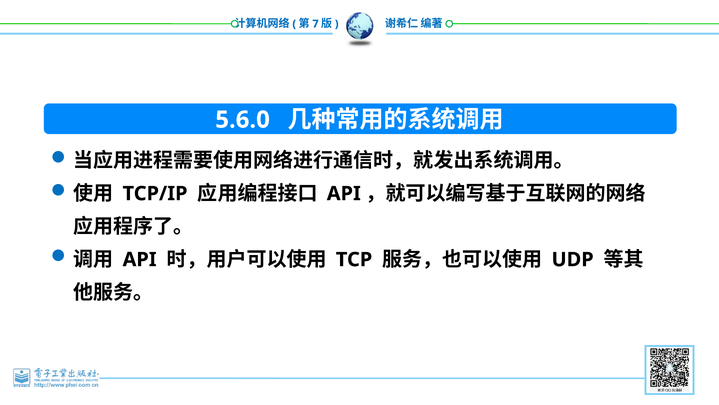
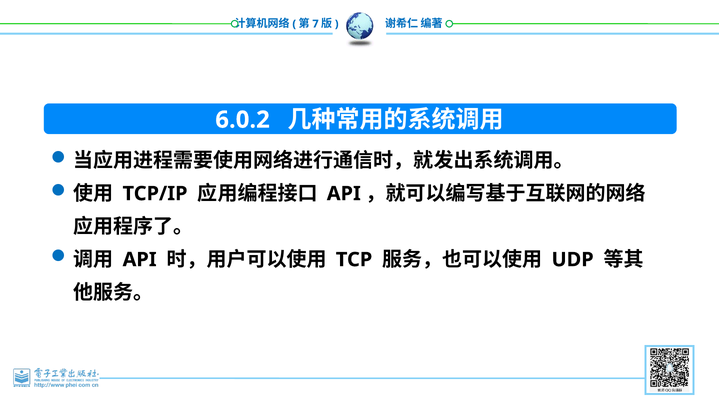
5.6.0: 5.6.0 -> 6.0.2
